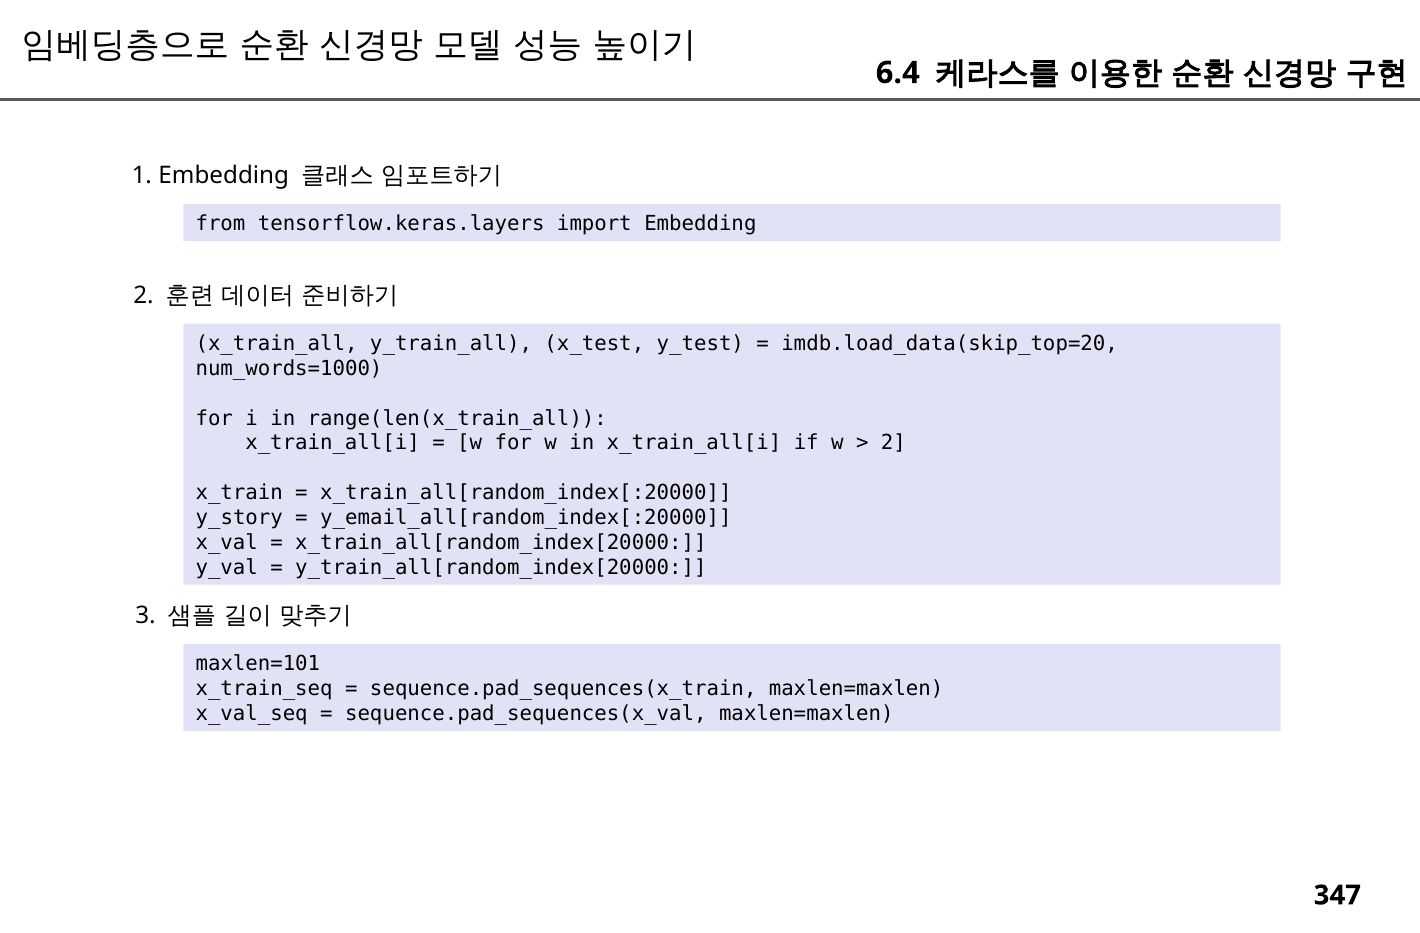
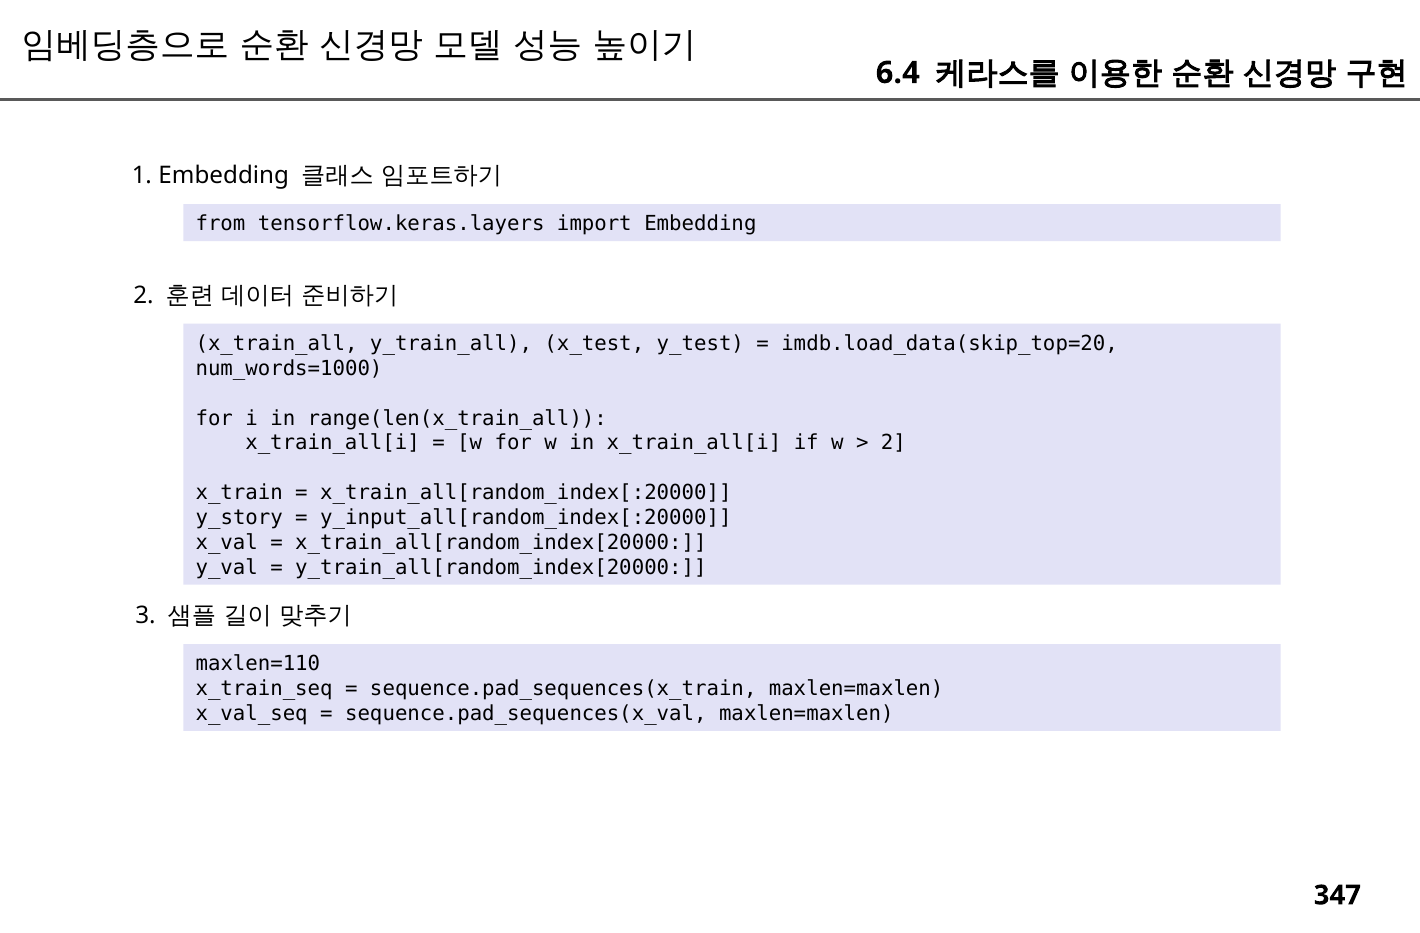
y_email_all[random_index[:20000: y_email_all[random_index[:20000 -> y_input_all[random_index[:20000
maxlen=101: maxlen=101 -> maxlen=110
